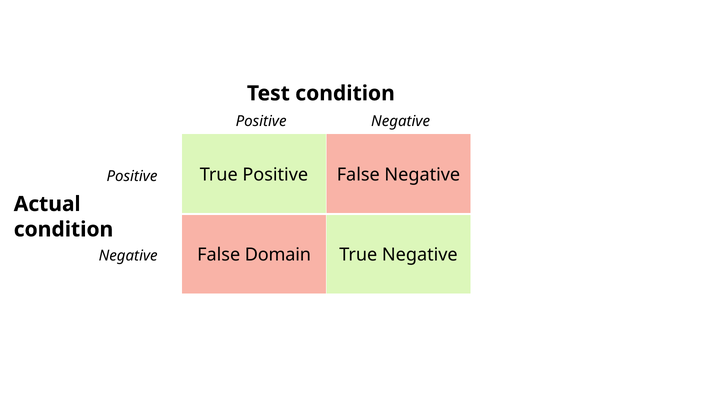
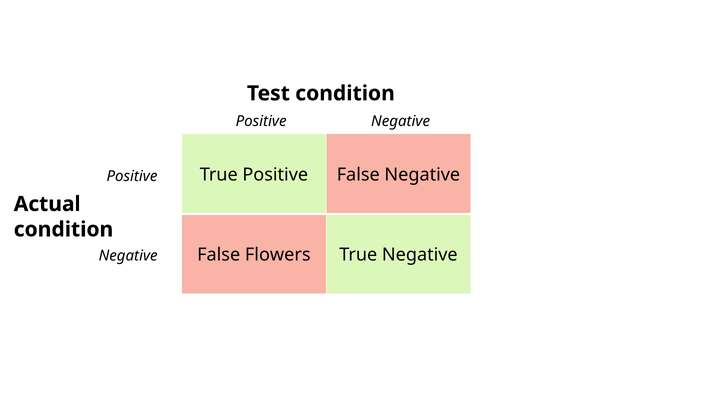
Domain: Domain -> Flowers
